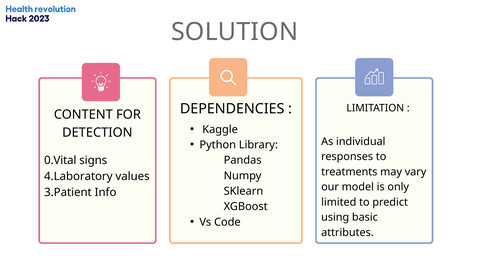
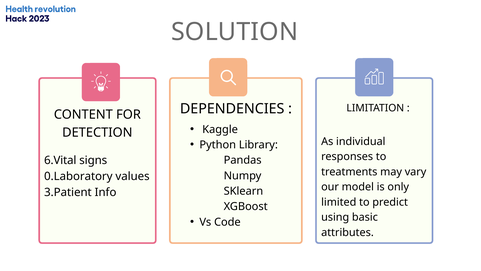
0.Vital: 0.Vital -> 6.Vital
4.Laboratory: 4.Laboratory -> 0.Laboratory
